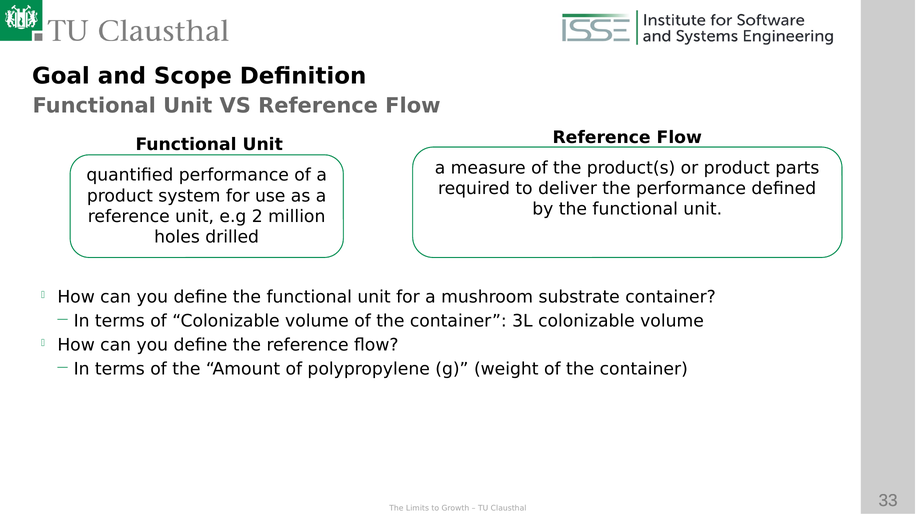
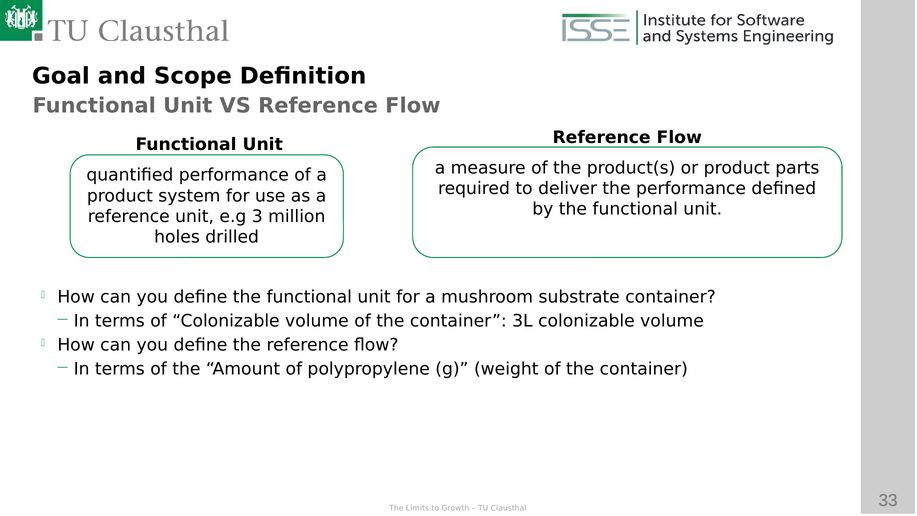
2: 2 -> 3
